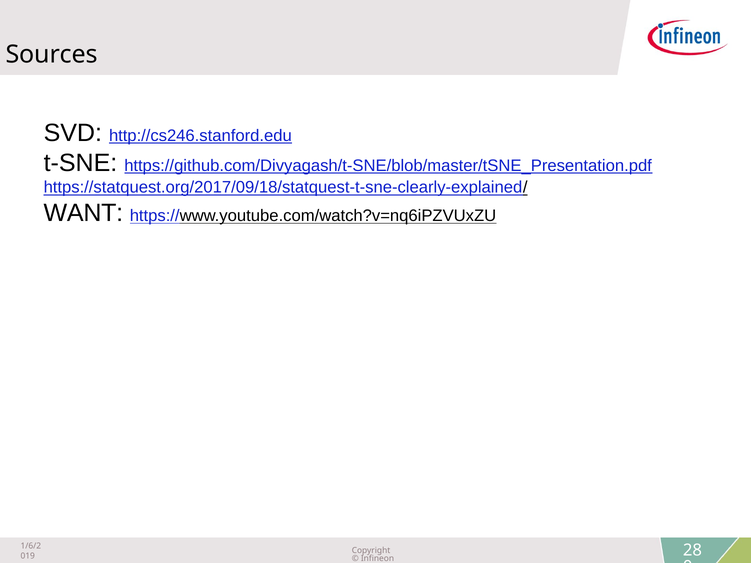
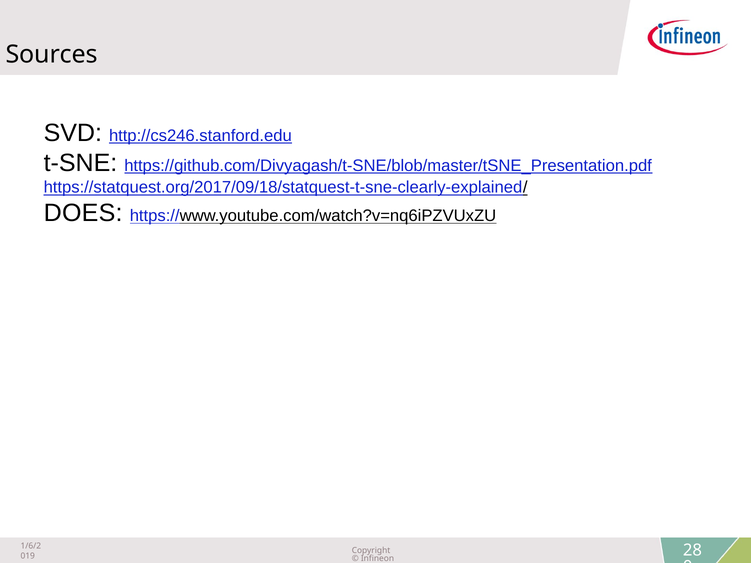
WANT: WANT -> DOES
